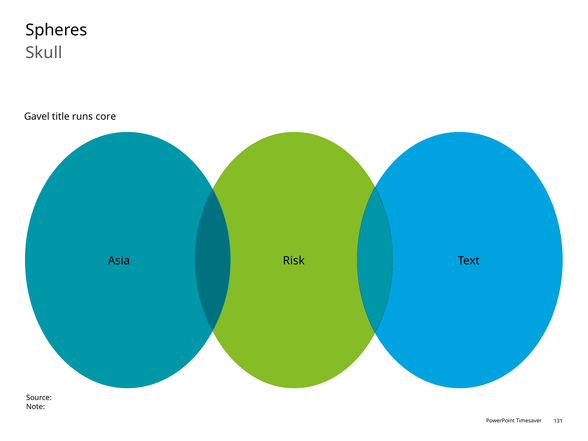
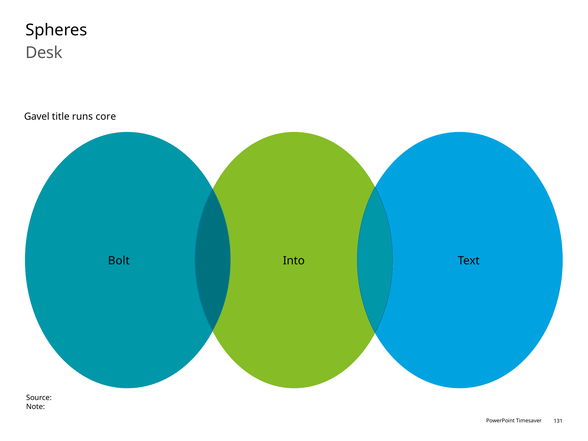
Skull: Skull -> Desk
Asia: Asia -> Bolt
Risk: Risk -> Into
